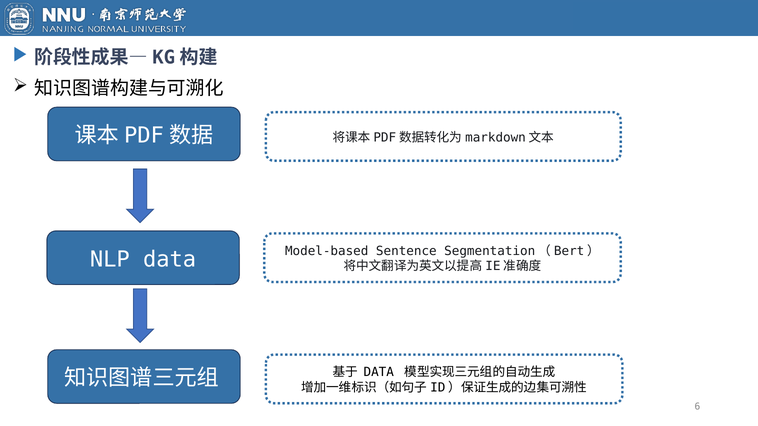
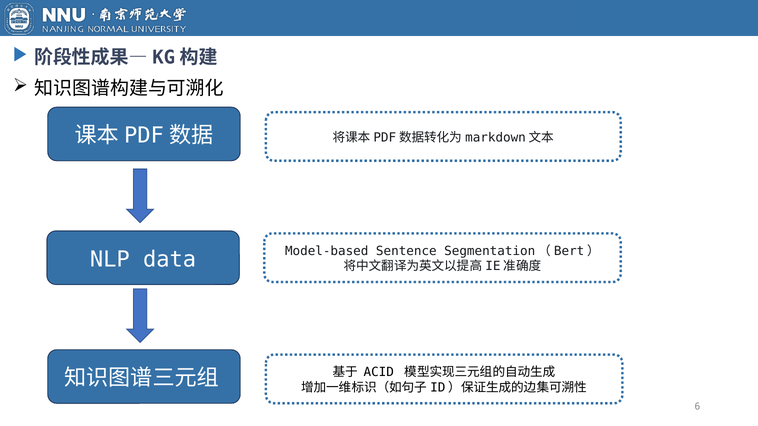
DATA at (379, 373): DATA -> ACID
